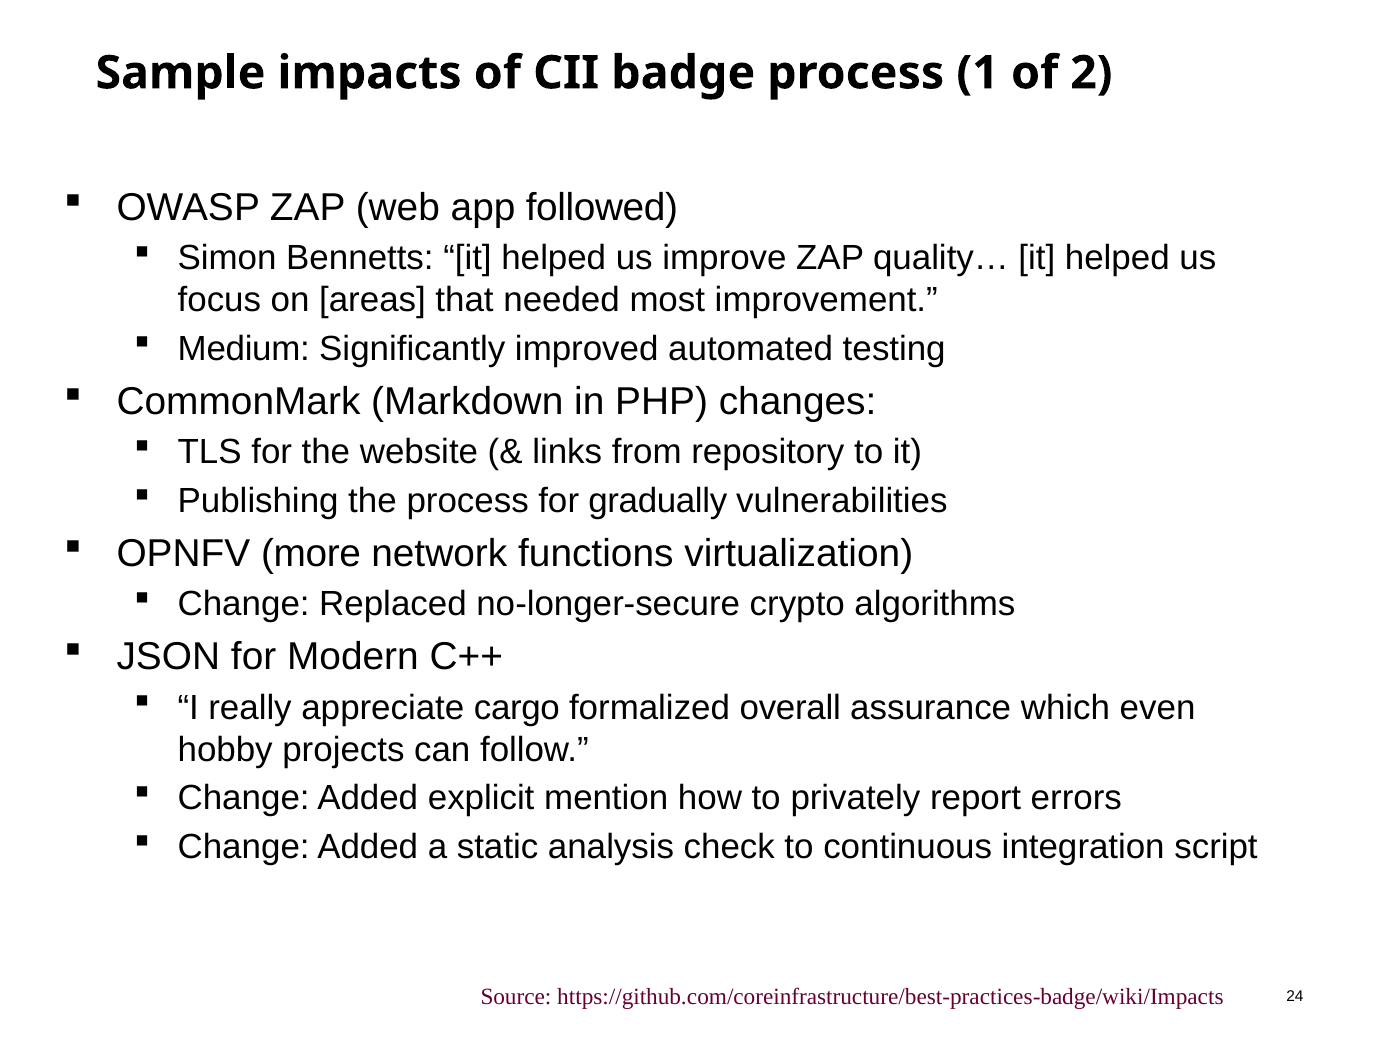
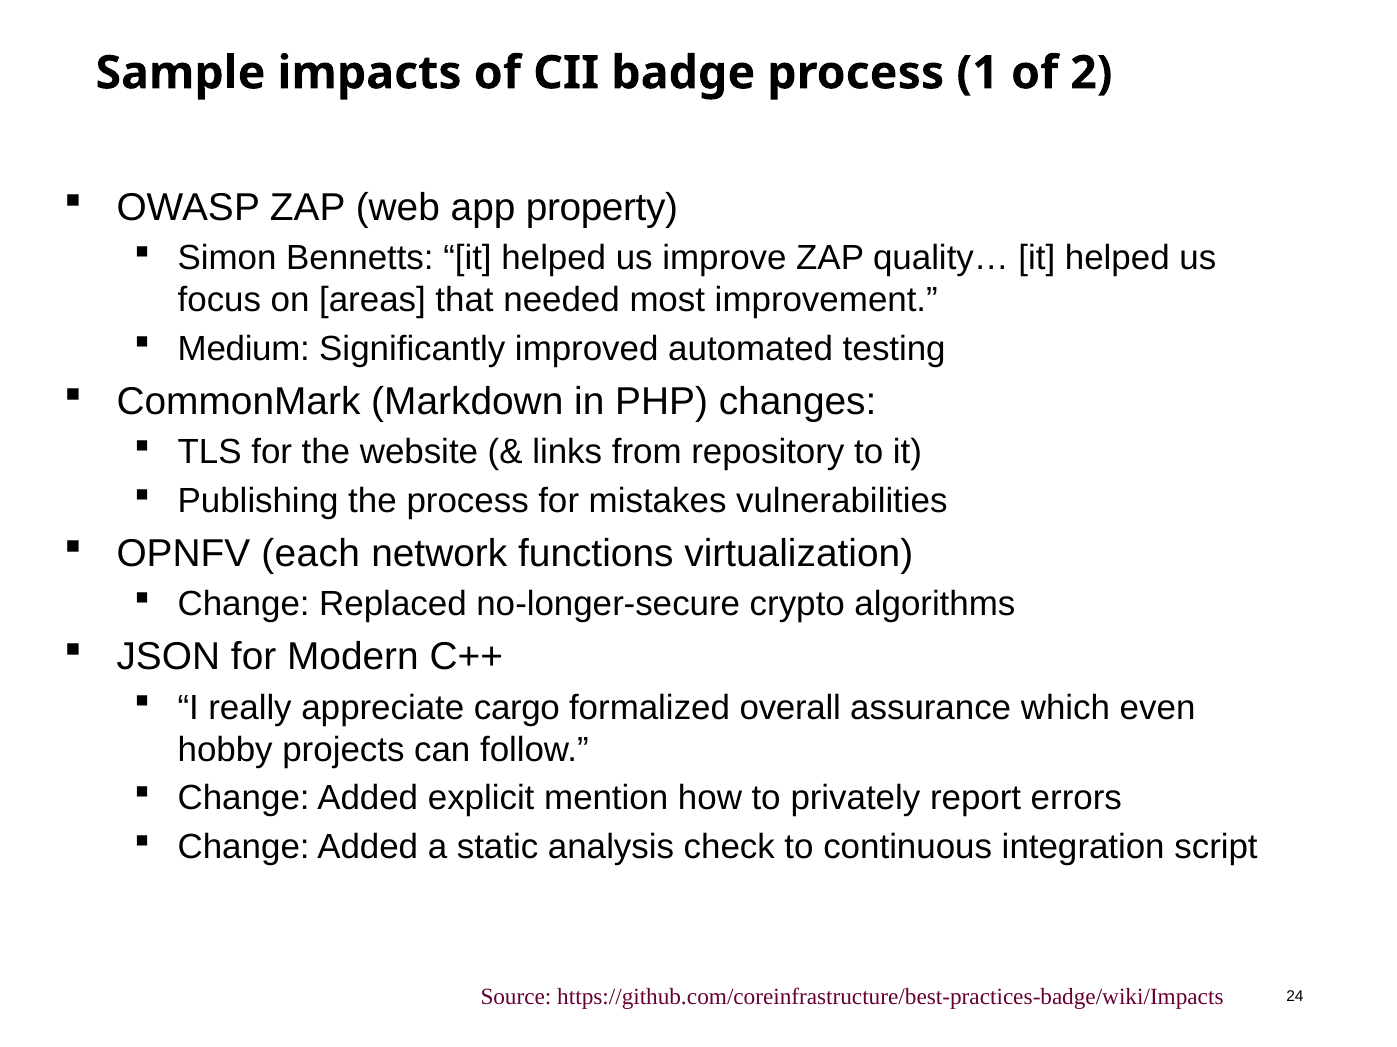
followed: followed -> property
gradually: gradually -> mistakes
more: more -> each
